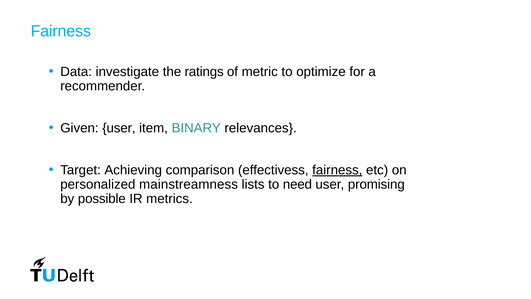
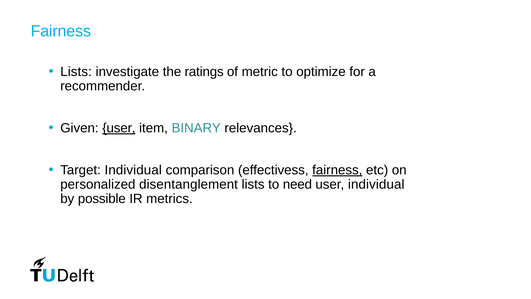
Data at (76, 72): Data -> Lists
user at (119, 128) underline: none -> present
Target Achieving: Achieving -> Individual
mainstreamness: mainstreamness -> disentanglement
user promising: promising -> individual
